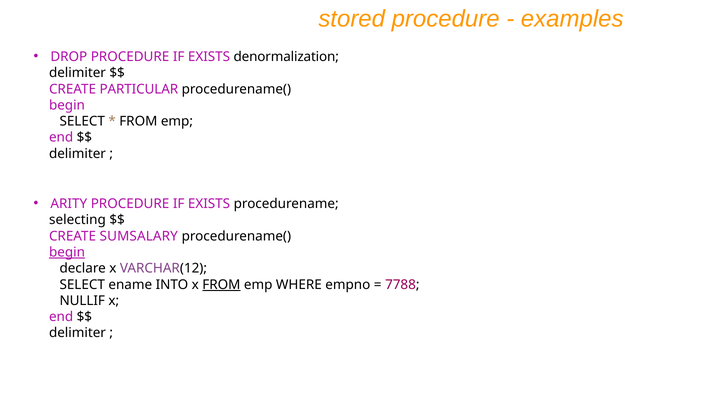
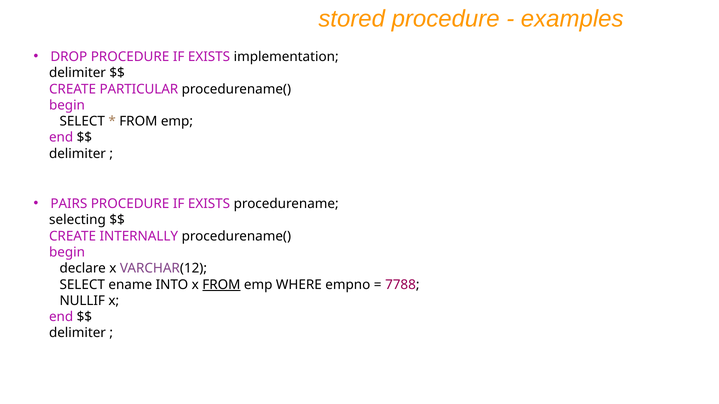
denormalization: denormalization -> implementation
ARITY: ARITY -> PAIRS
SUMSALARY: SUMSALARY -> INTERNALLY
begin at (67, 253) underline: present -> none
